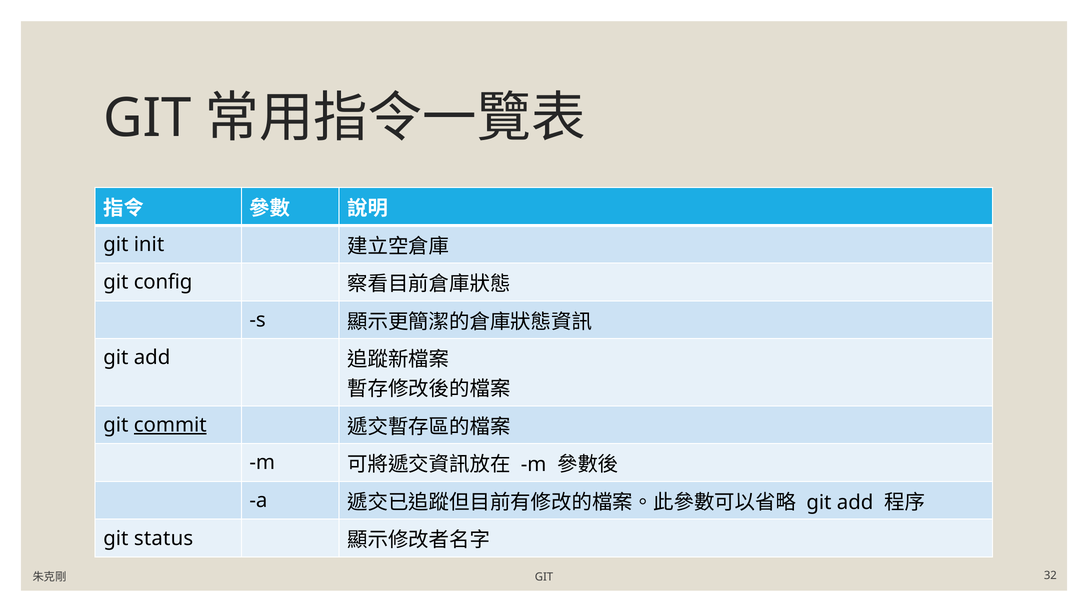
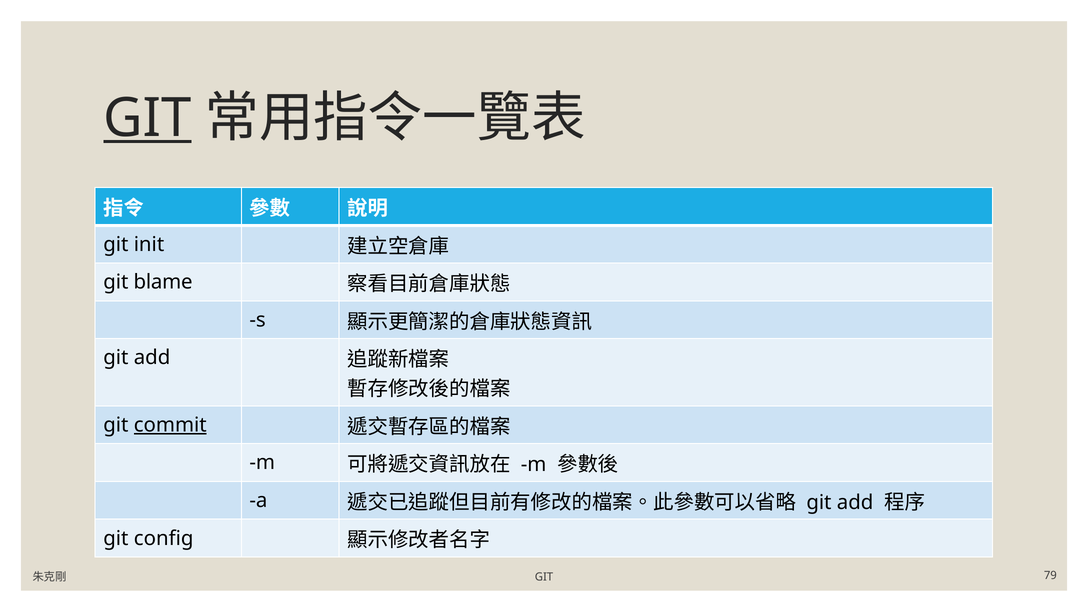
GIT at (147, 118) underline: none -> present
config: config -> blame
status: status -> config
32: 32 -> 79
